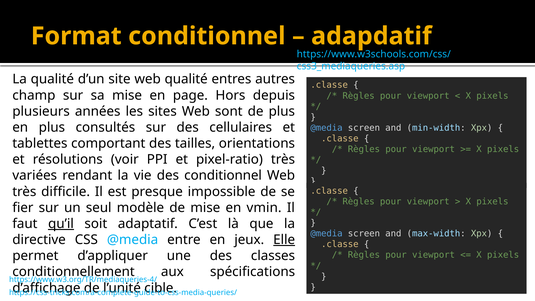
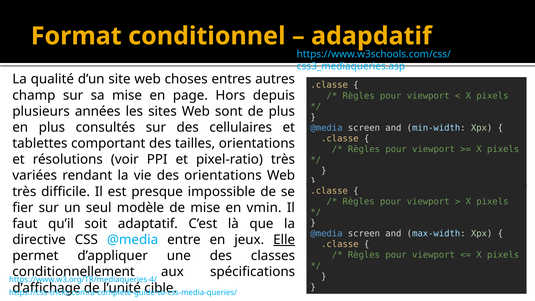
web qualité: qualité -> choses
des conditionnel: conditionnel -> orientations
qu’il underline: present -> none
